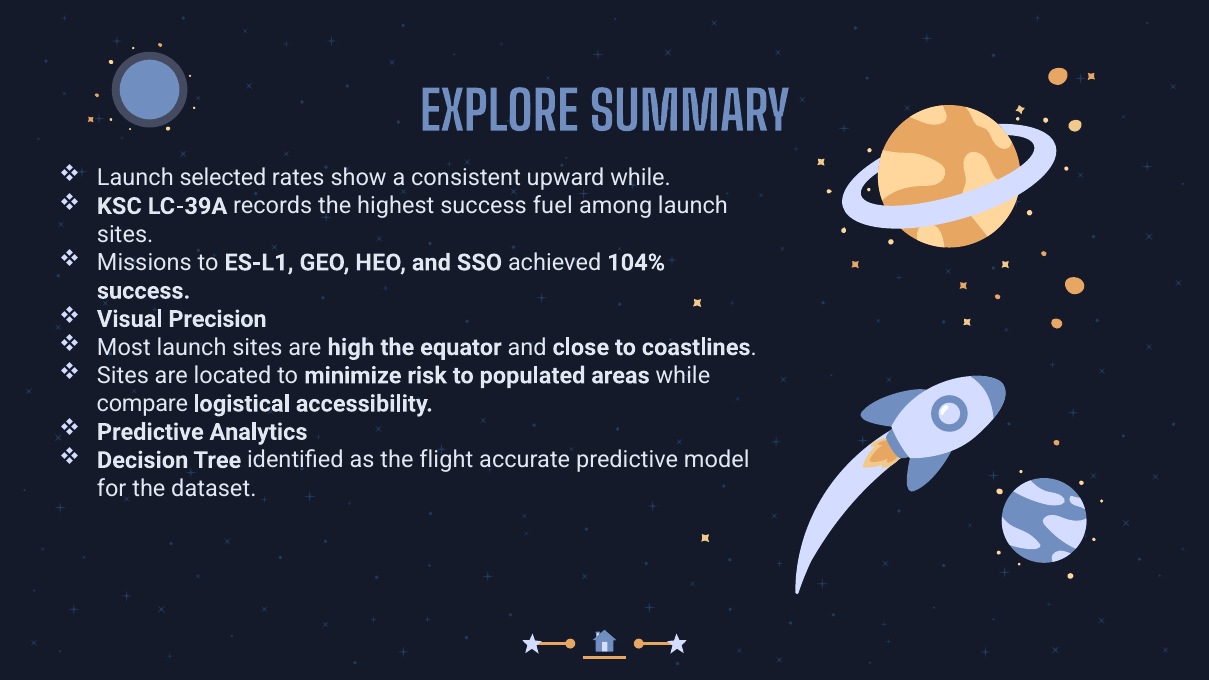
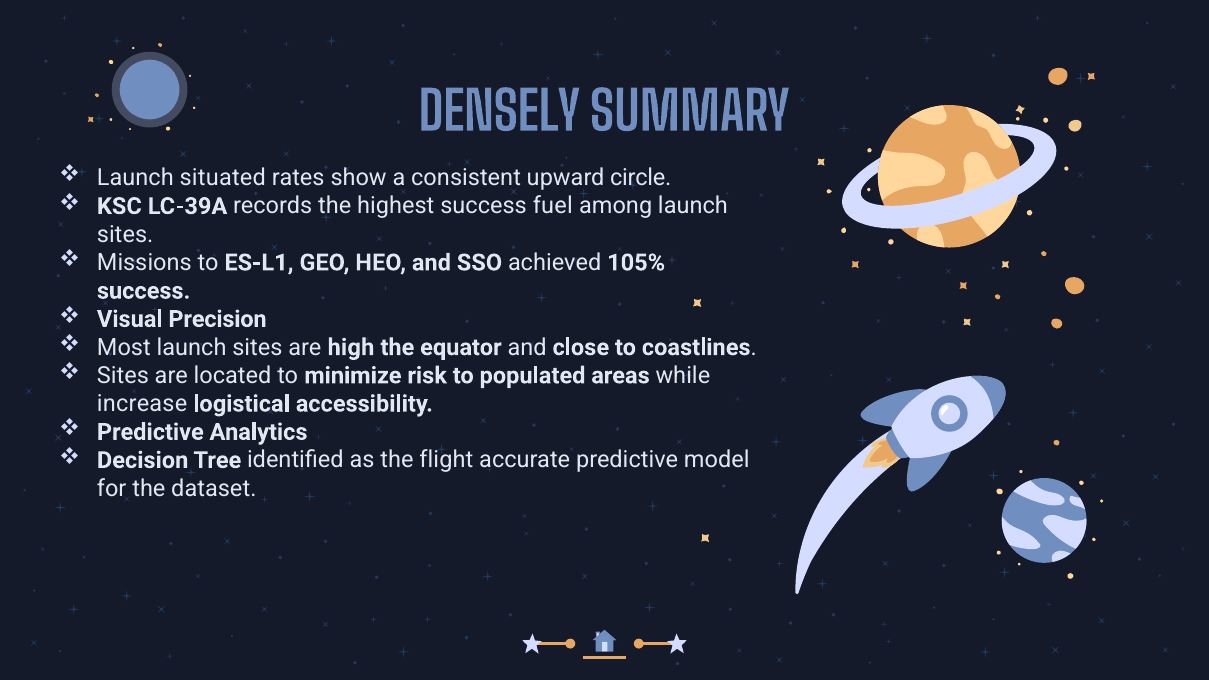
EXPLORE: EXPLORE -> DENSELY
selected: selected -> situated
upward while: while -> circle
104%: 104% -> 105%
compare: compare -> increase
